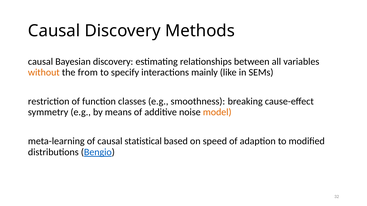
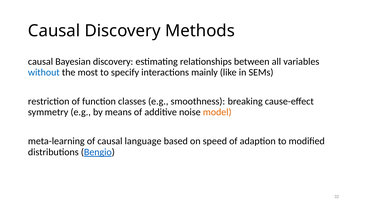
without colour: orange -> blue
from: from -> most
statistical: statistical -> language
